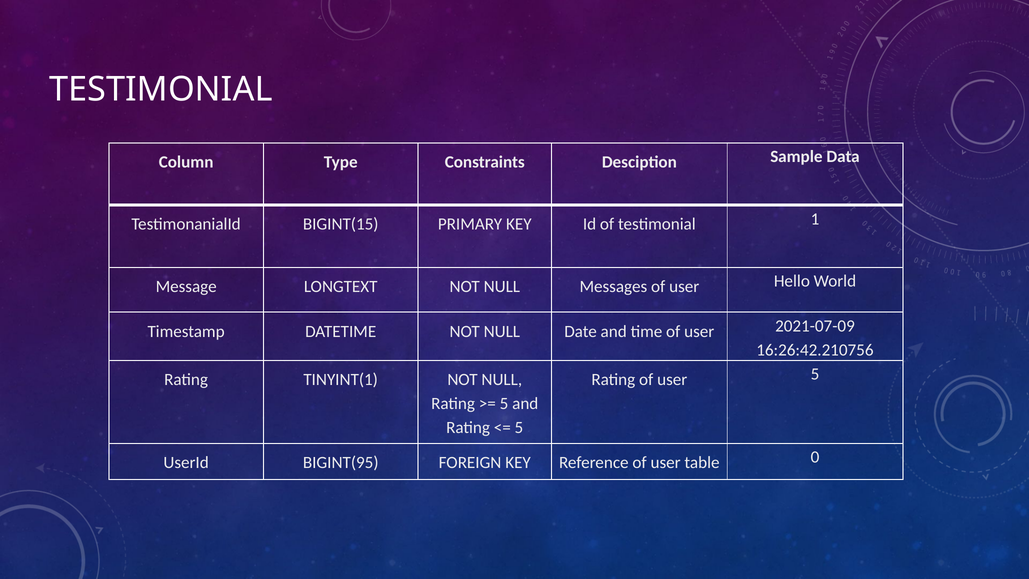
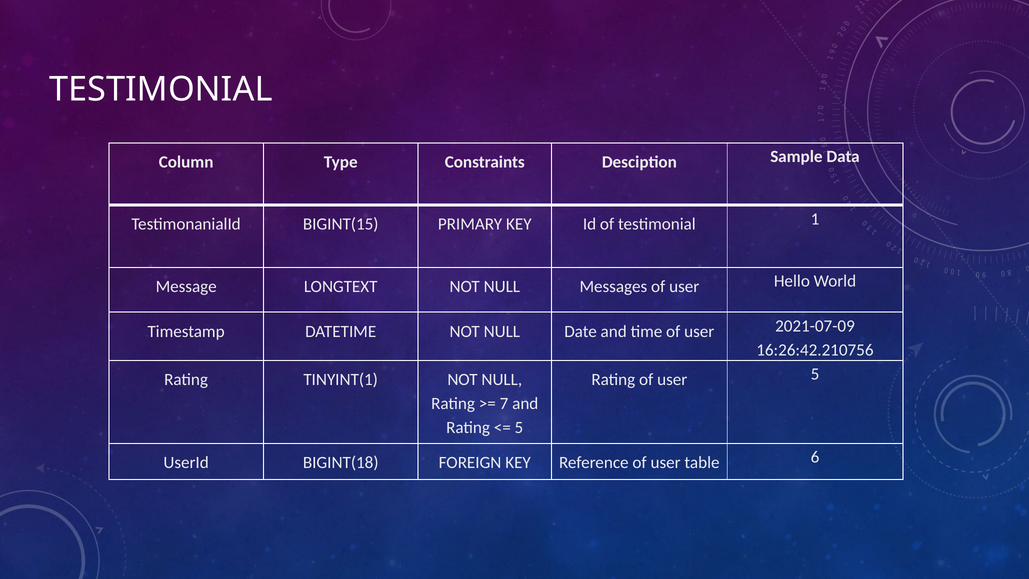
5 at (504, 404): 5 -> 7
BIGINT(95: BIGINT(95 -> BIGINT(18
0: 0 -> 6
